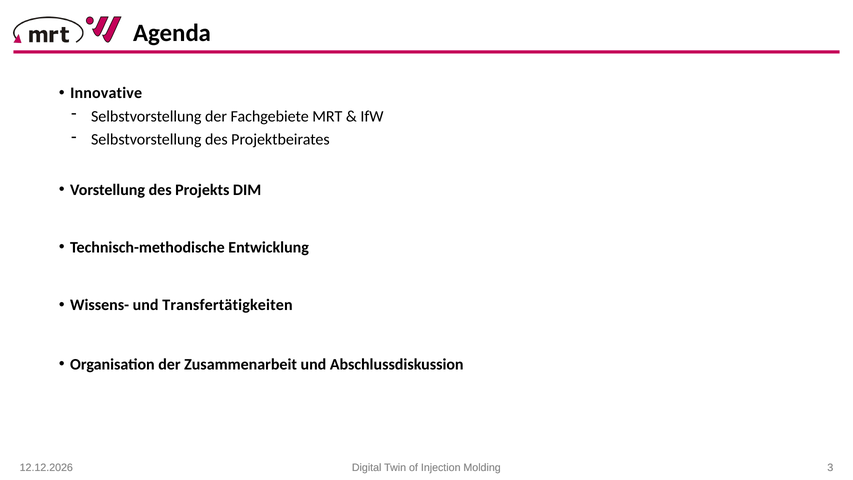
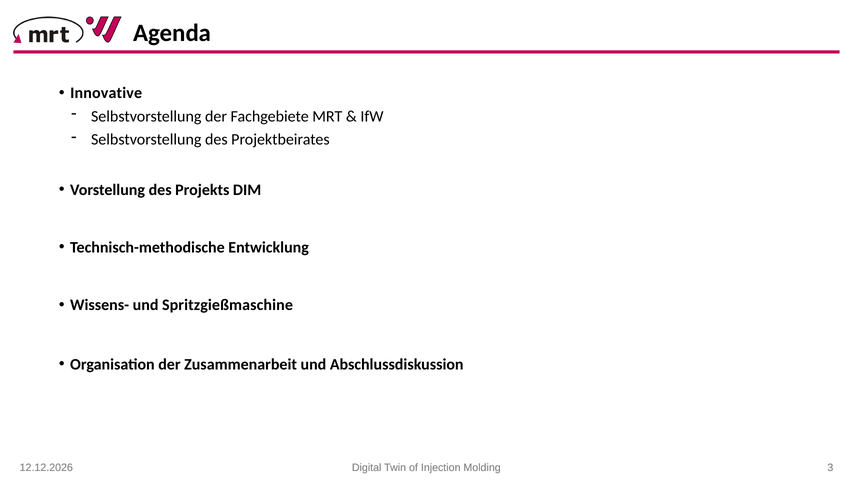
Transfertätigkeiten: Transfertätigkeiten -> Spritzgießmaschine
